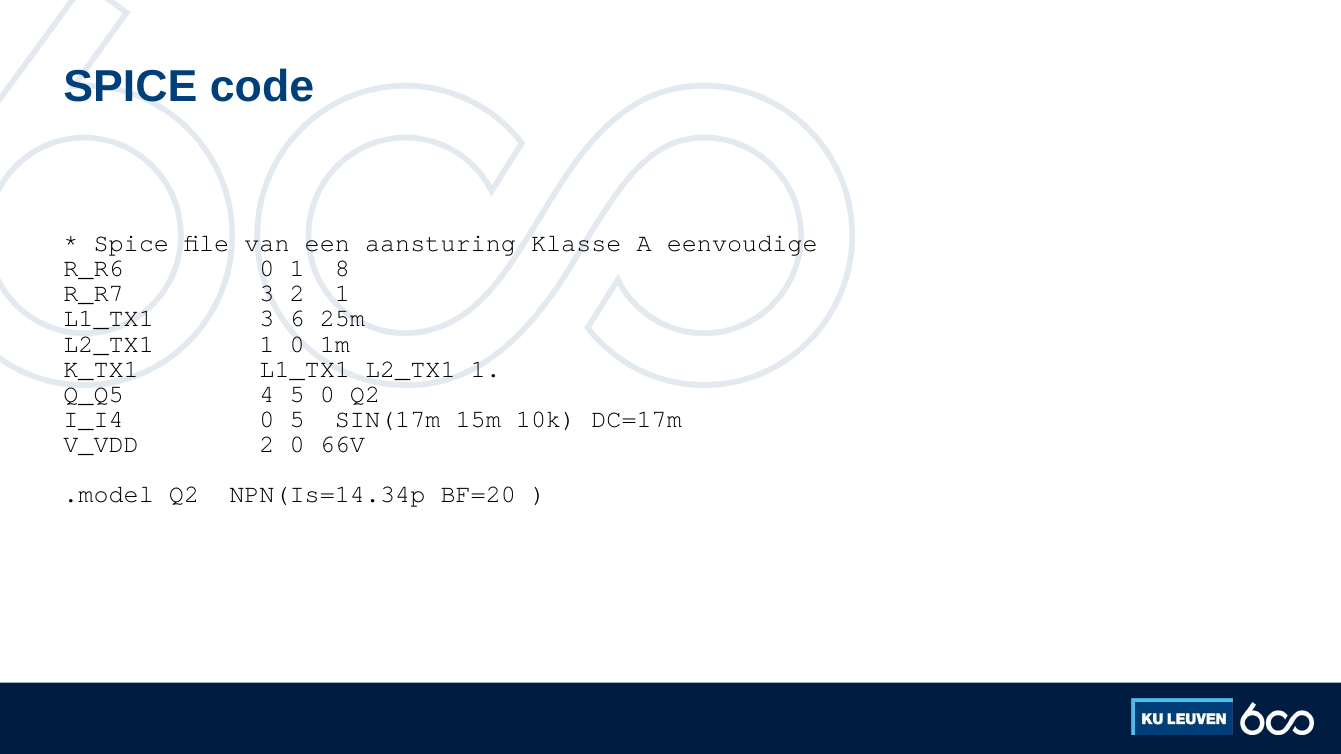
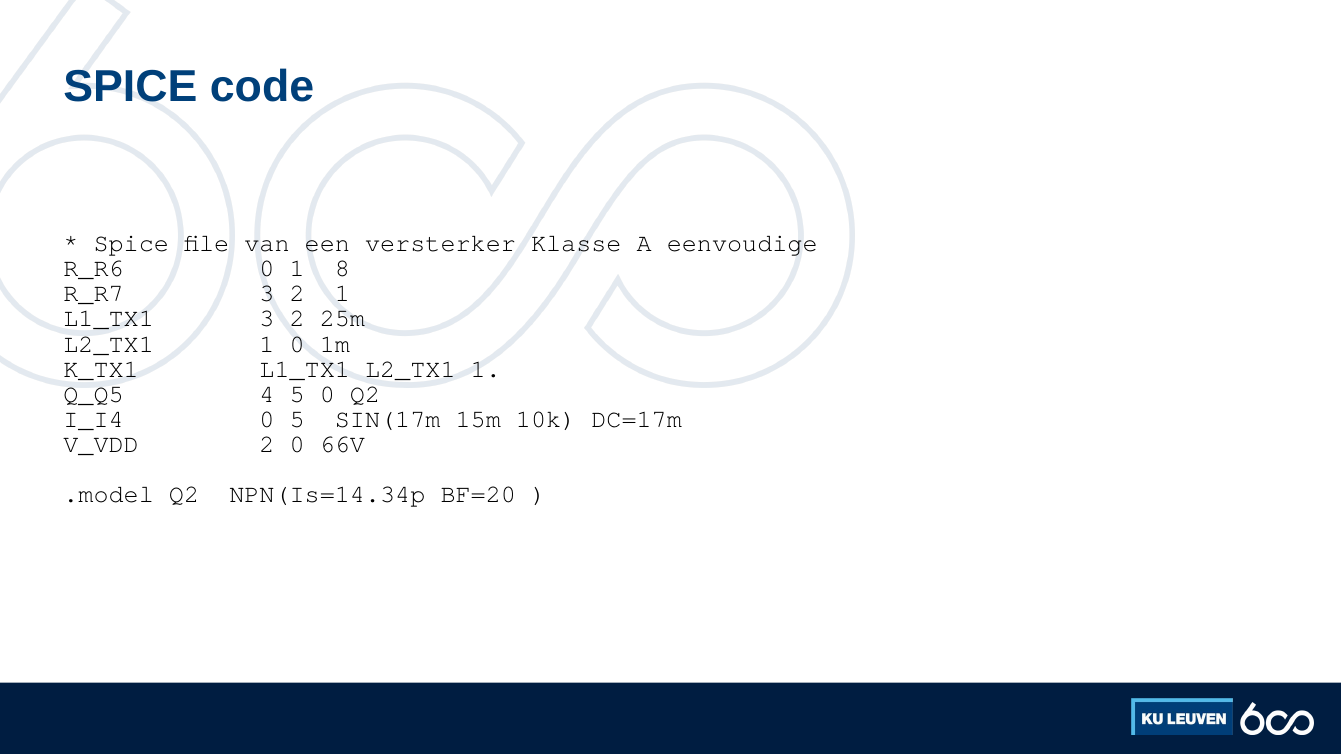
aansturing: aansturing -> versterker
L1_TX1 3 6: 6 -> 2
